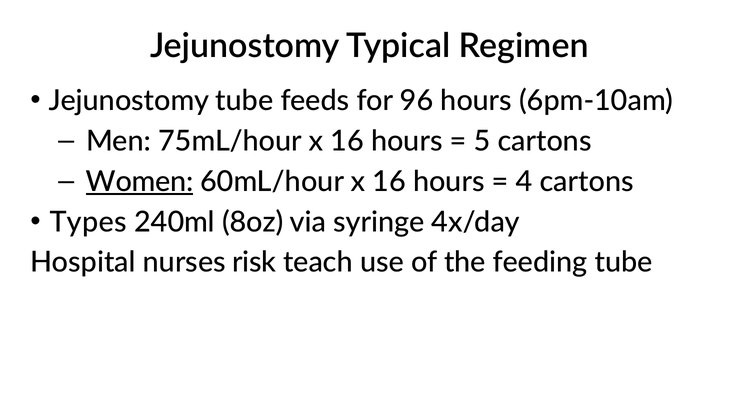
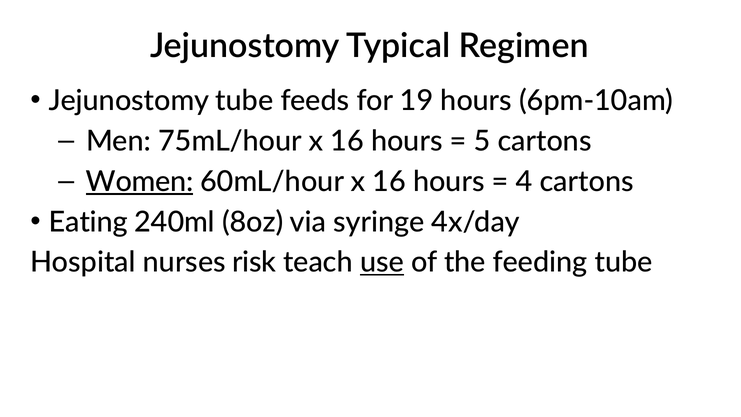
96: 96 -> 19
Types: Types -> Eating
use underline: none -> present
